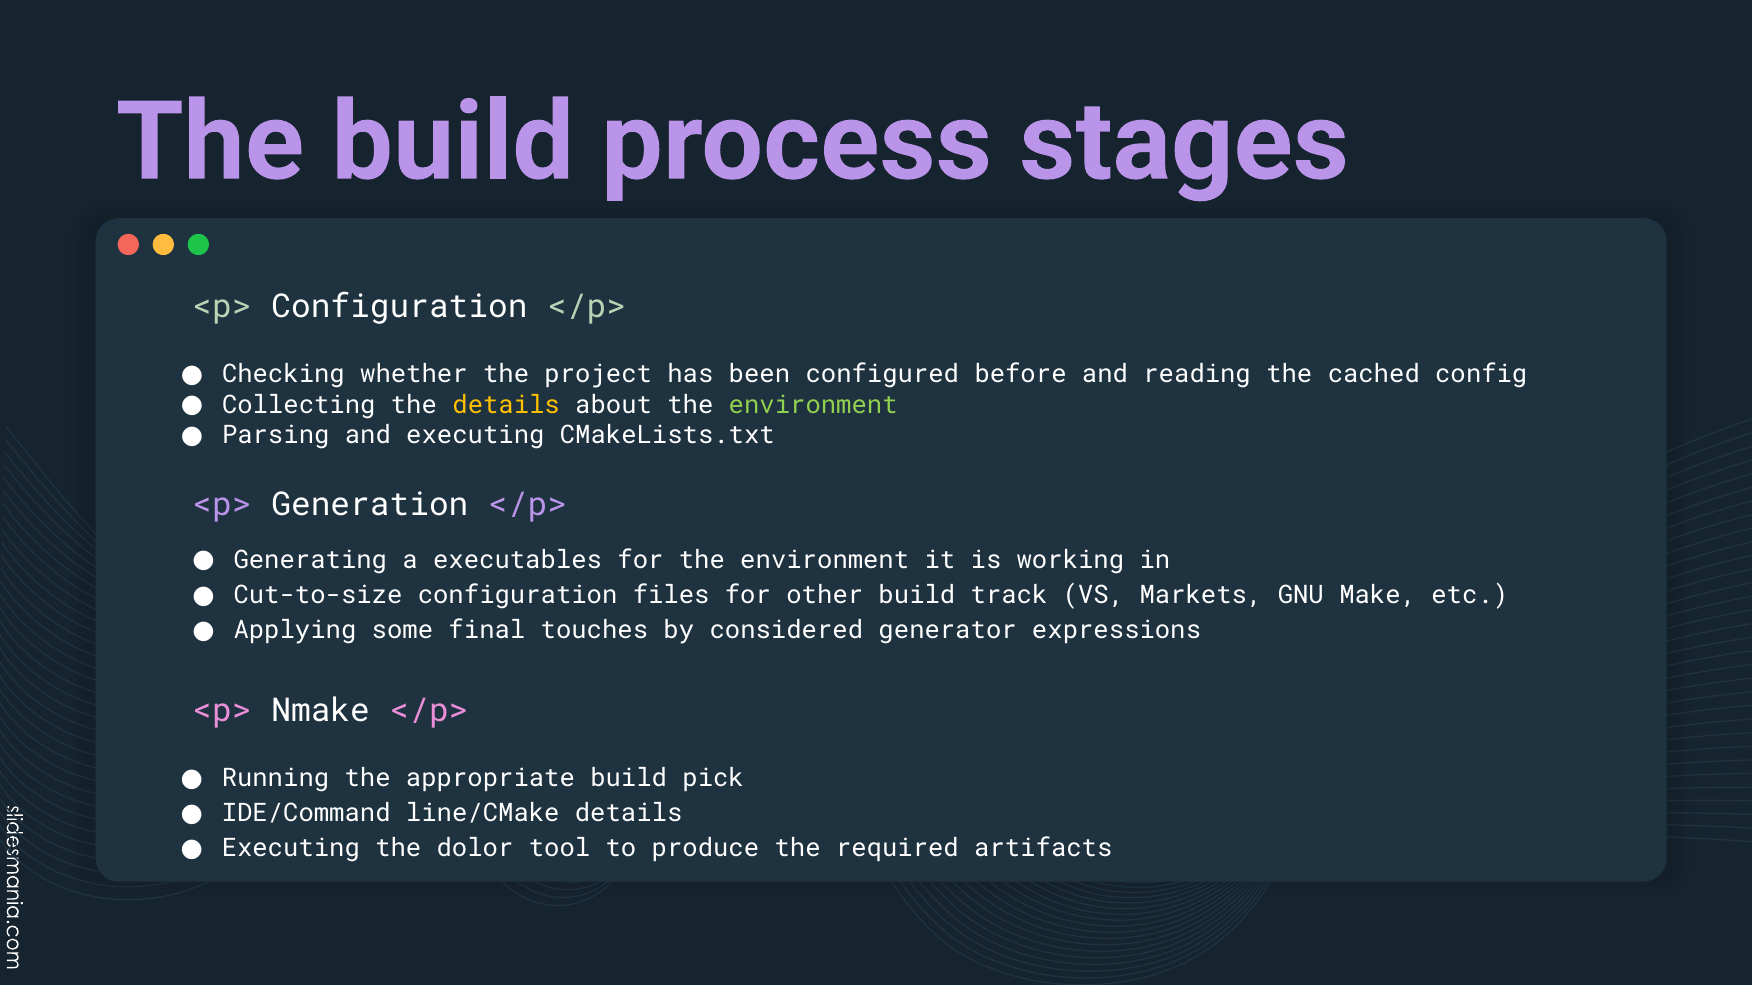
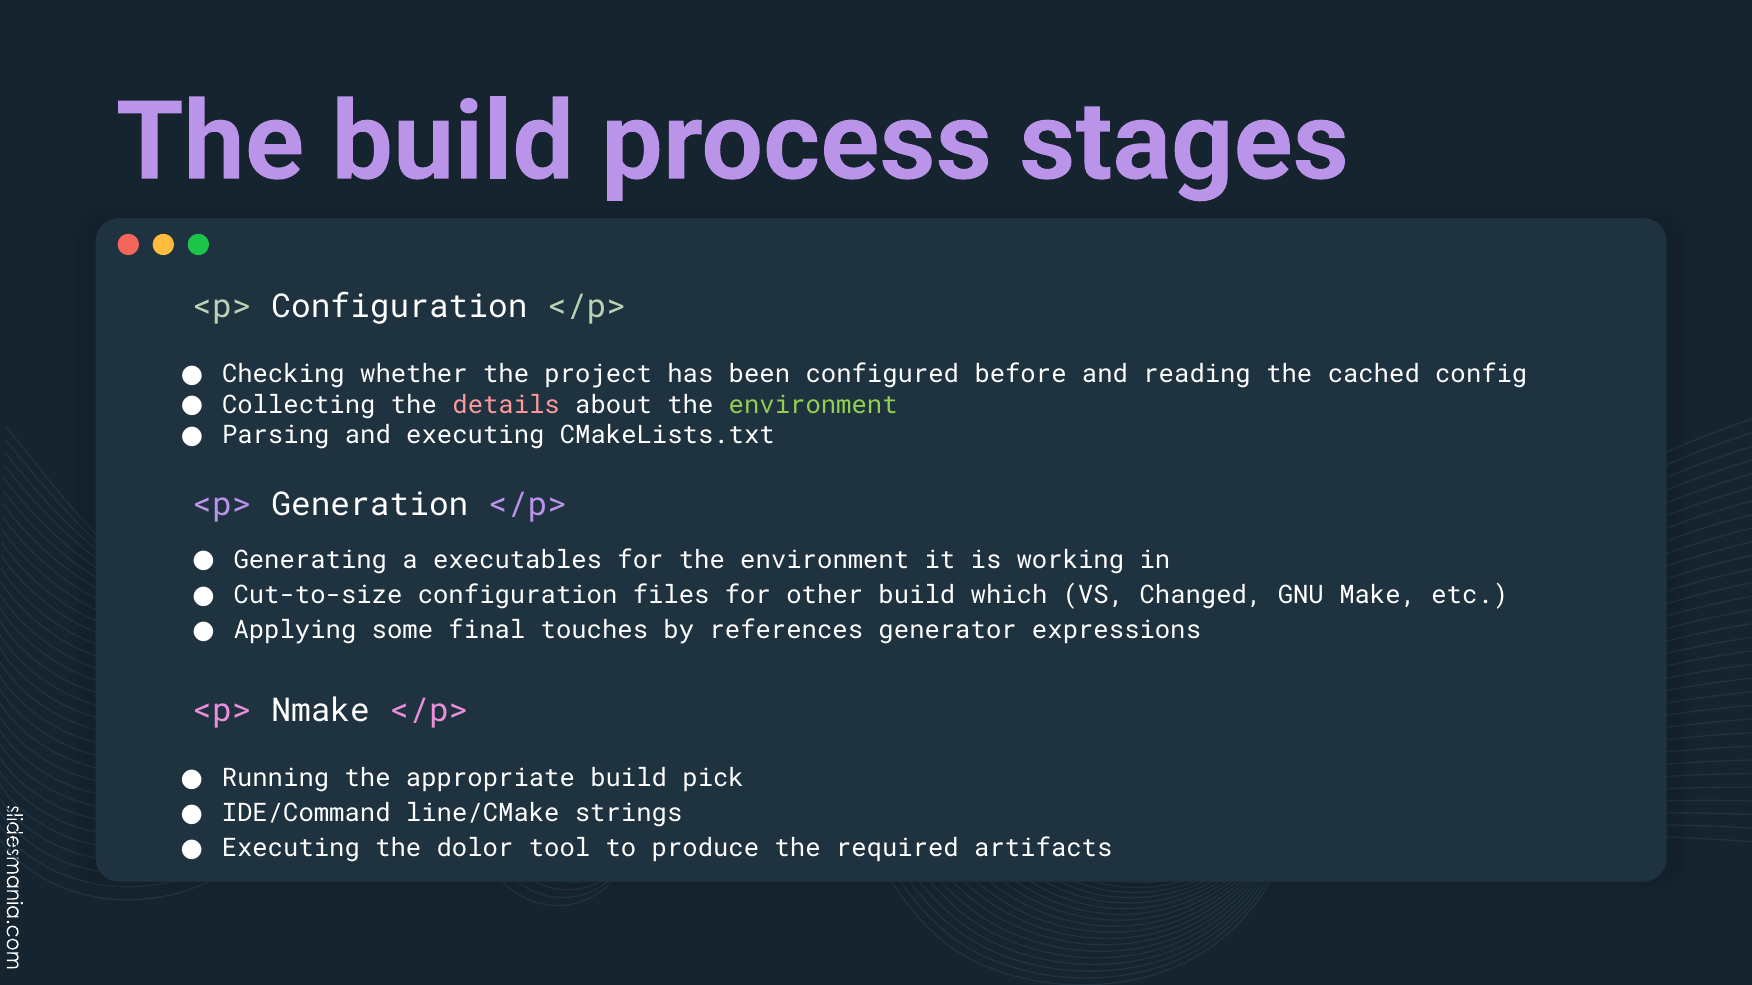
details at (506, 405) colour: yellow -> pink
track: track -> which
Markets: Markets -> Changed
considered: considered -> references
line/CMake details: details -> strings
